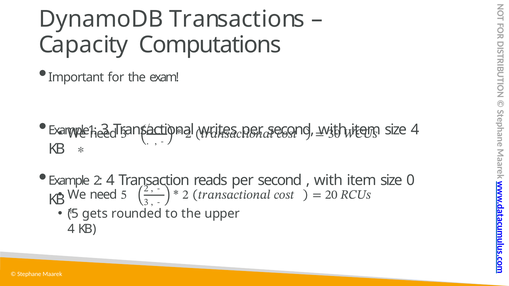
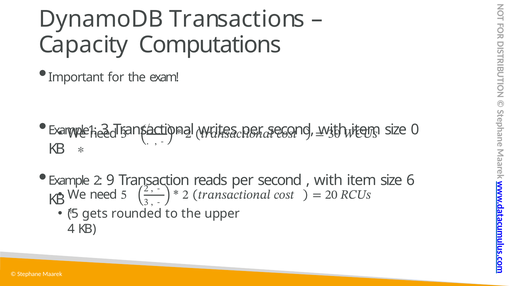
size 4: 4 -> 0
2 4: 4 -> 9
0: 0 -> 6
